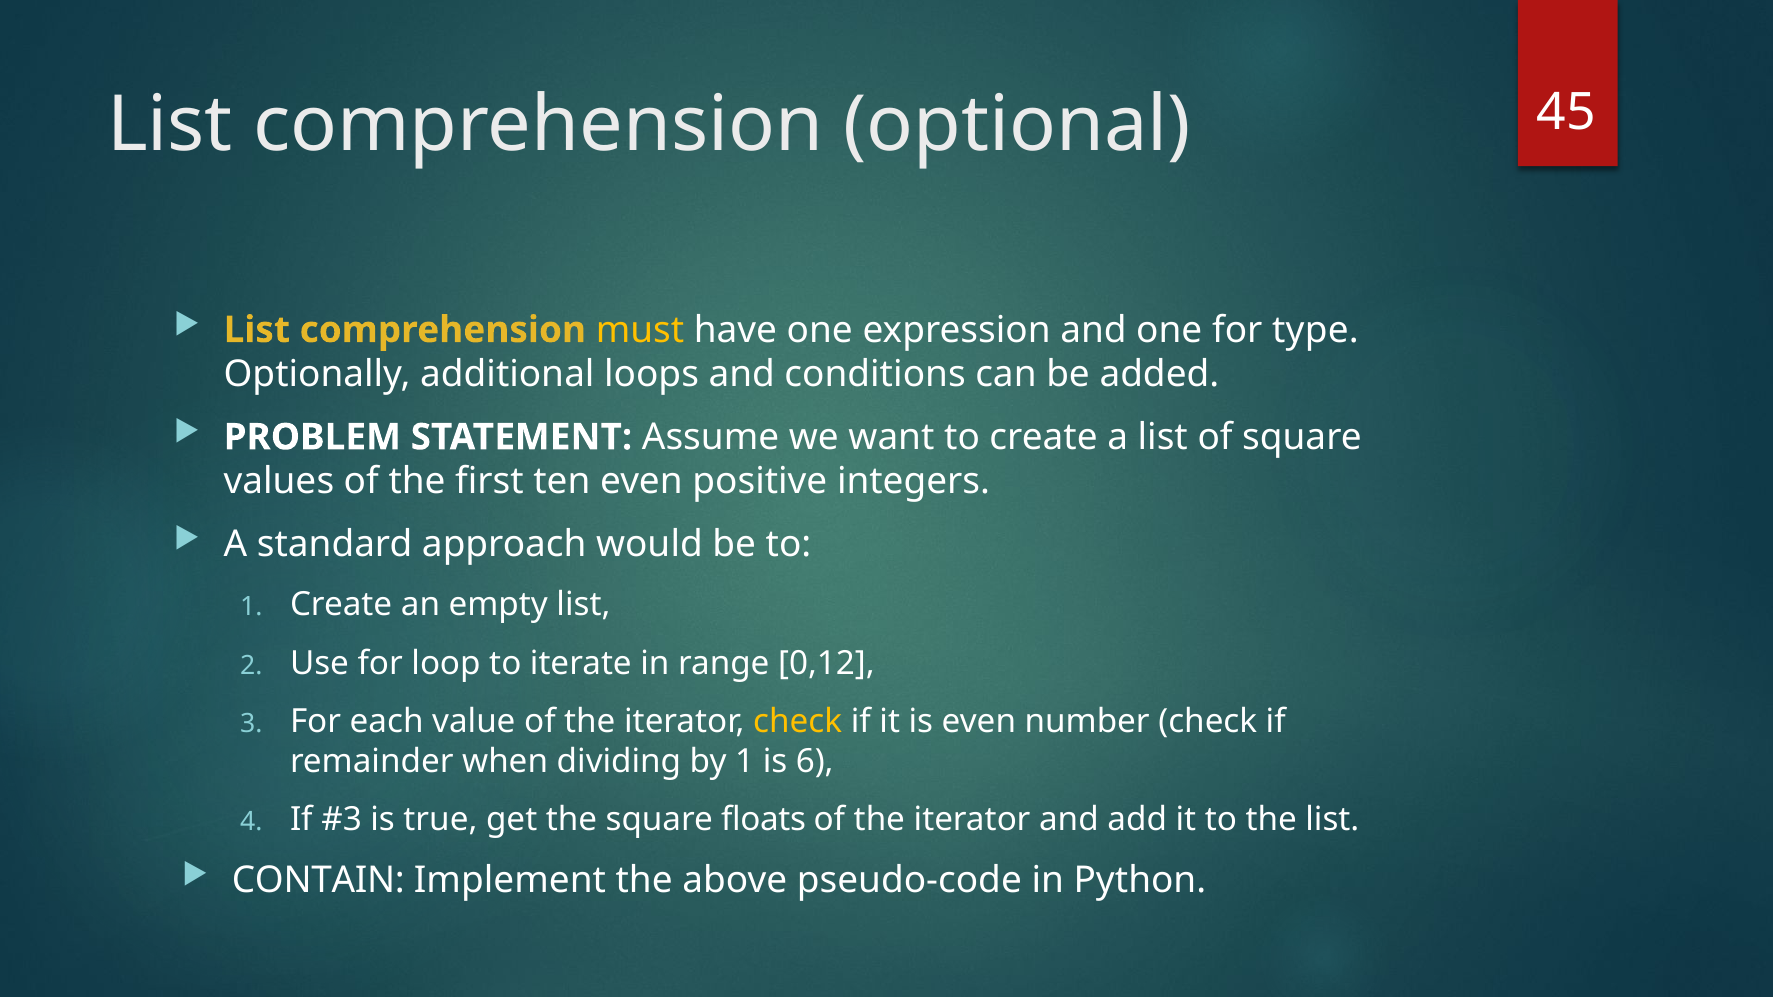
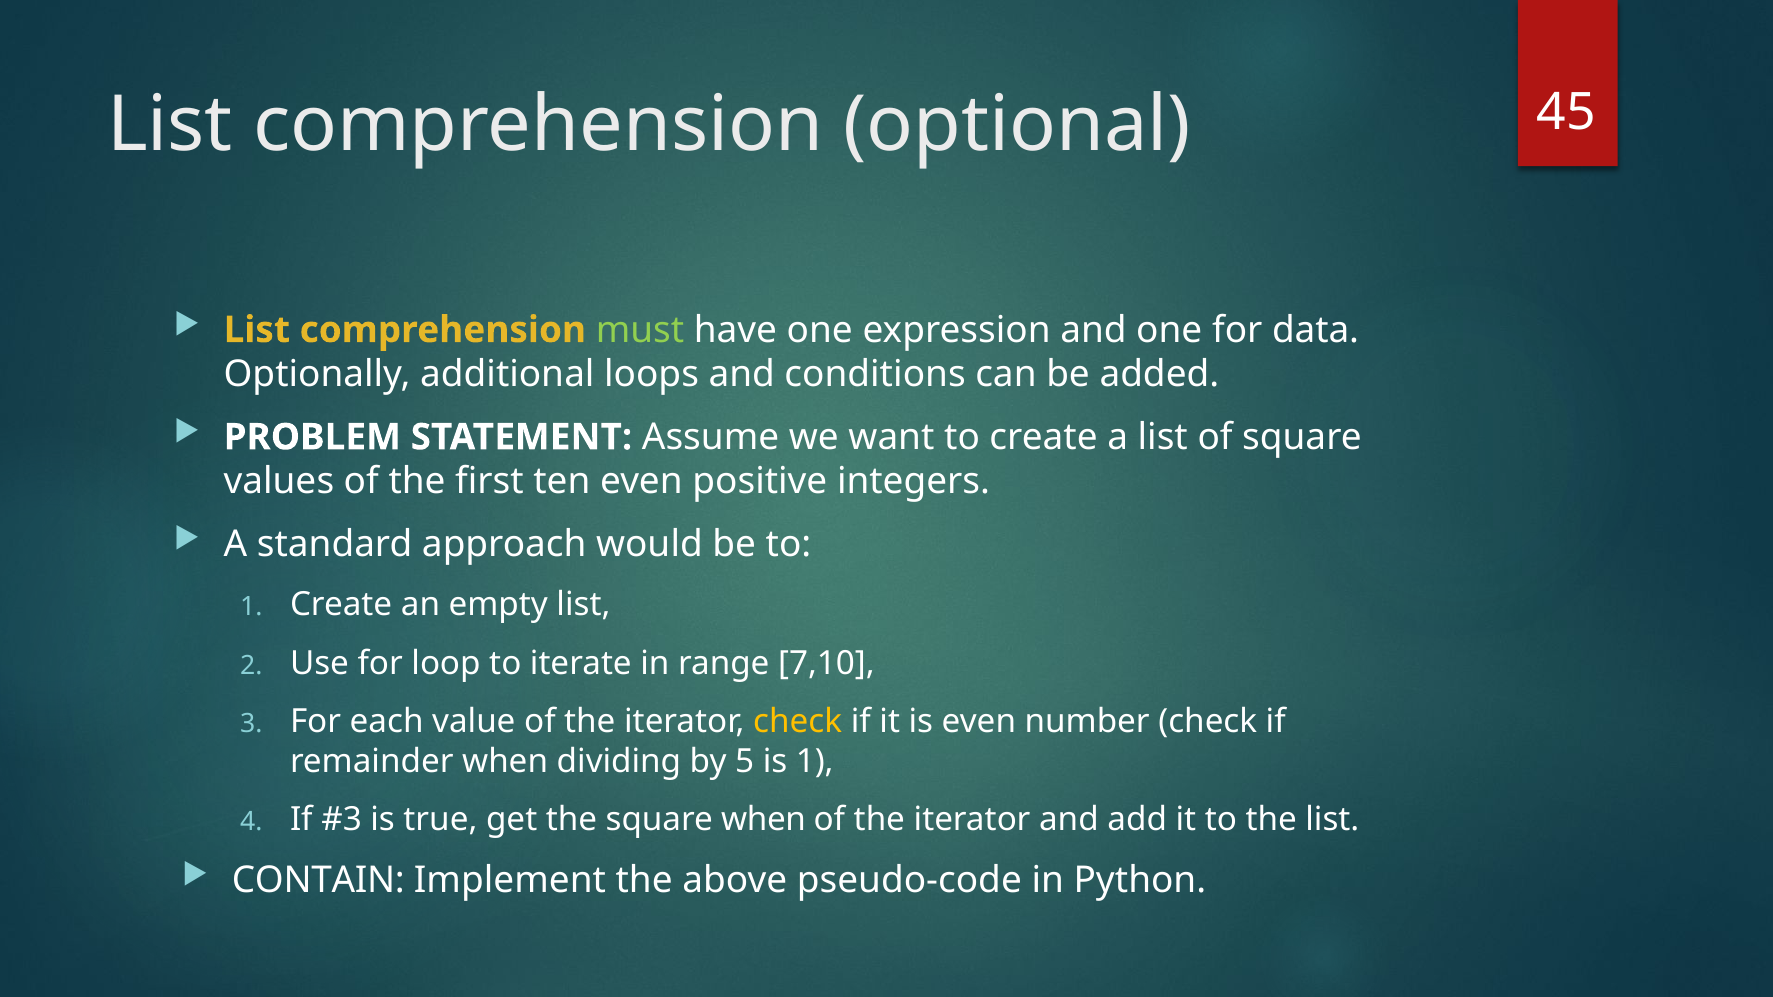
must colour: yellow -> light green
type: type -> data
0,12: 0,12 -> 7,10
by 1: 1 -> 5
is 6: 6 -> 1
square floats: floats -> when
